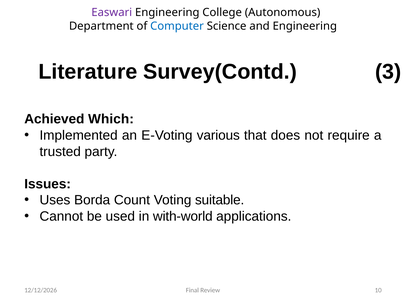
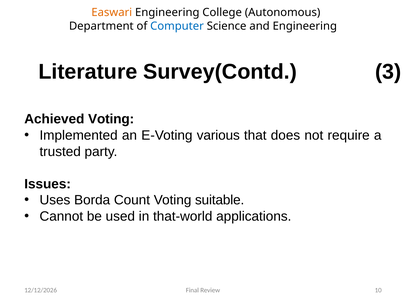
Easwari colour: purple -> orange
Achieved Which: Which -> Voting
with-world: with-world -> that-world
